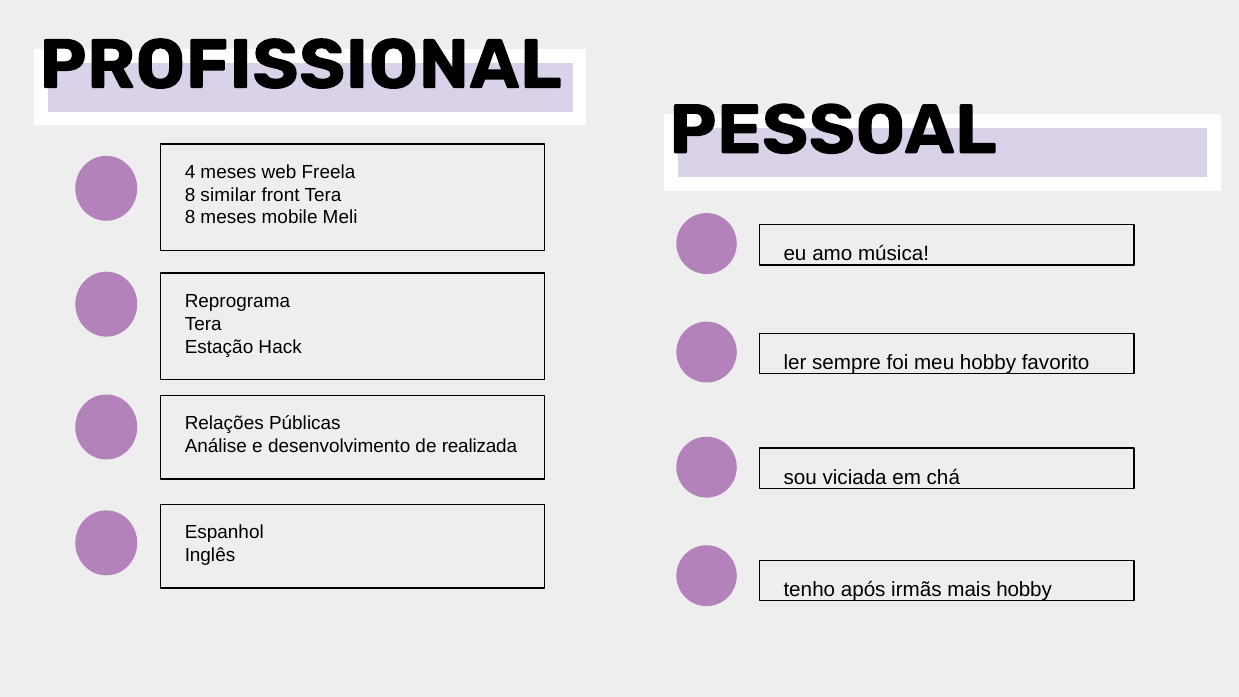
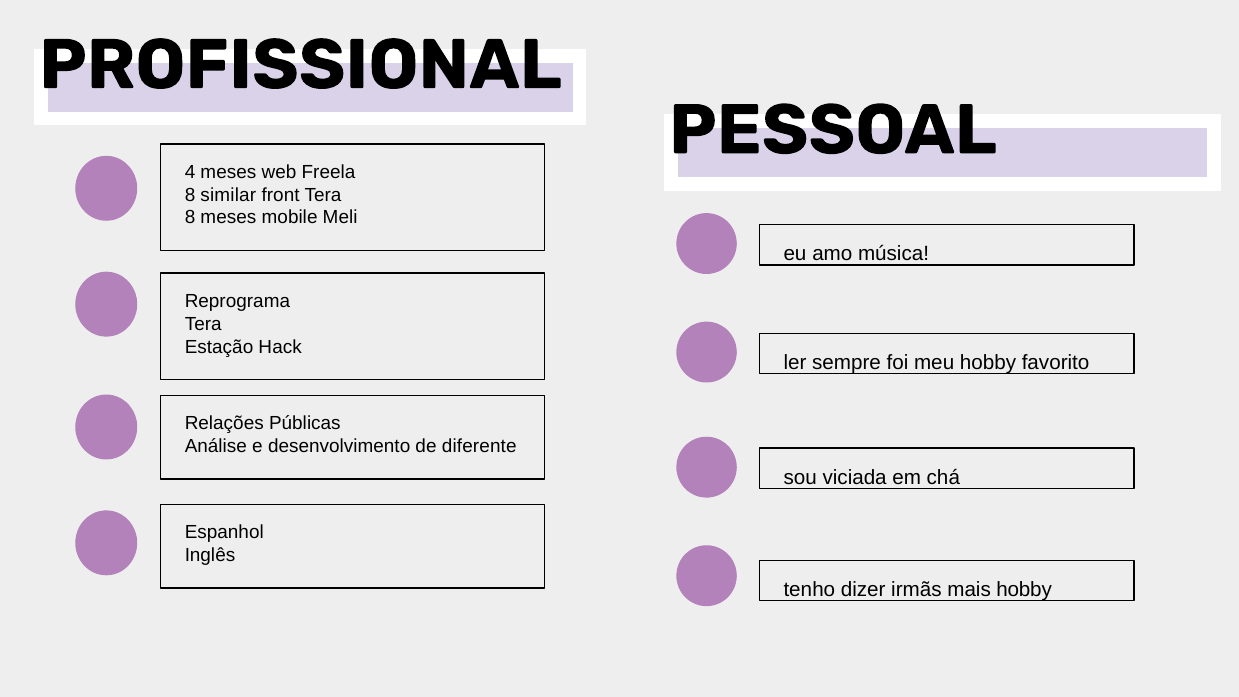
realizada: realizada -> diferente
após: após -> dizer
